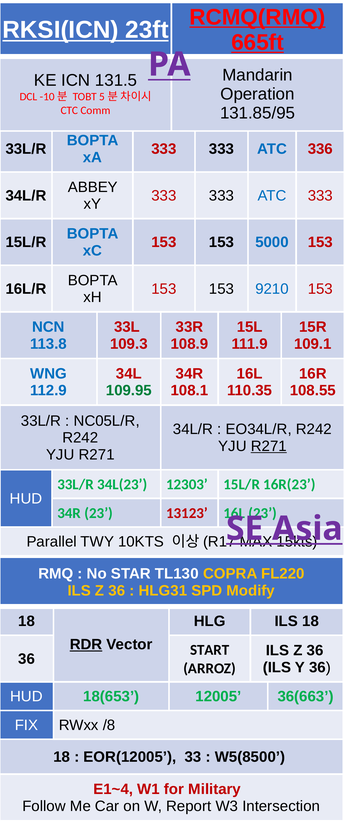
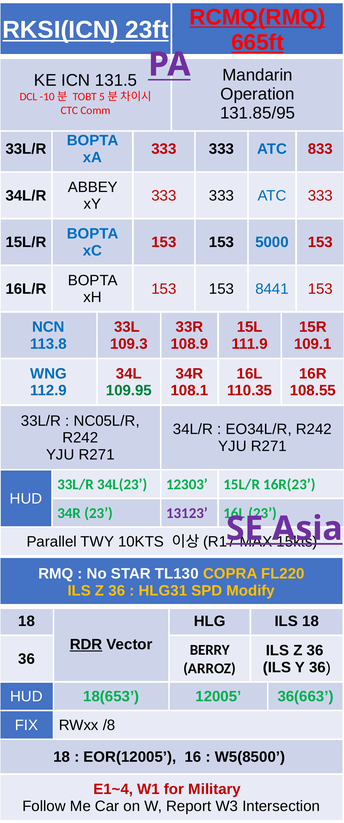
336: 336 -> 833
9210: 9210 -> 8441
R271 at (269, 446) underline: present -> none
13123 colour: red -> purple
START: START -> BERRY
33: 33 -> 16
